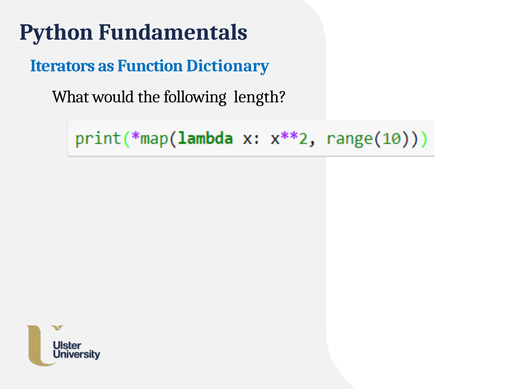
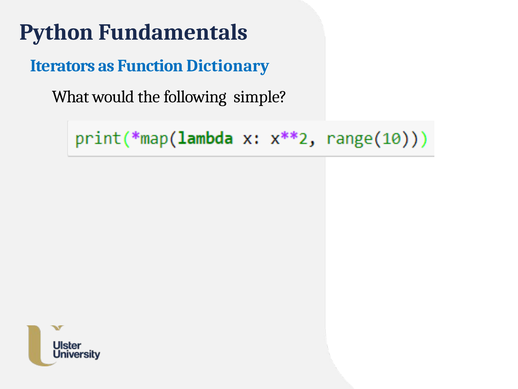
length: length -> simple
